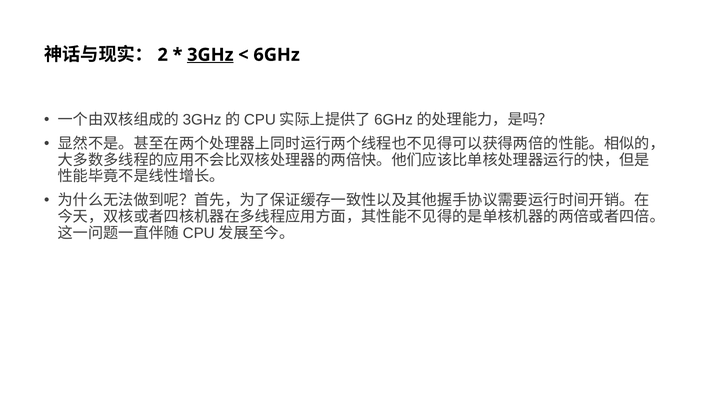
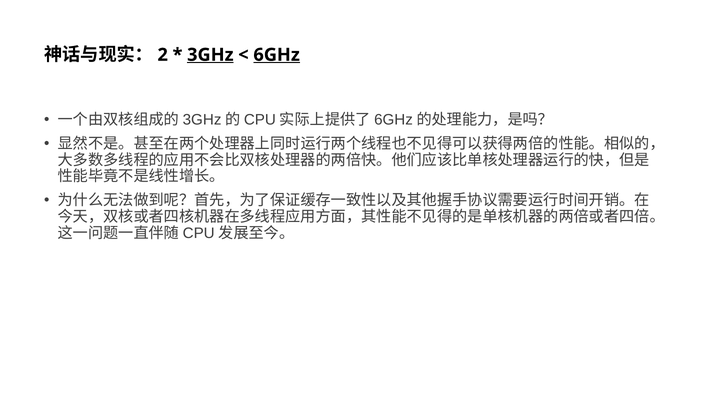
6GHz underline: none -> present
